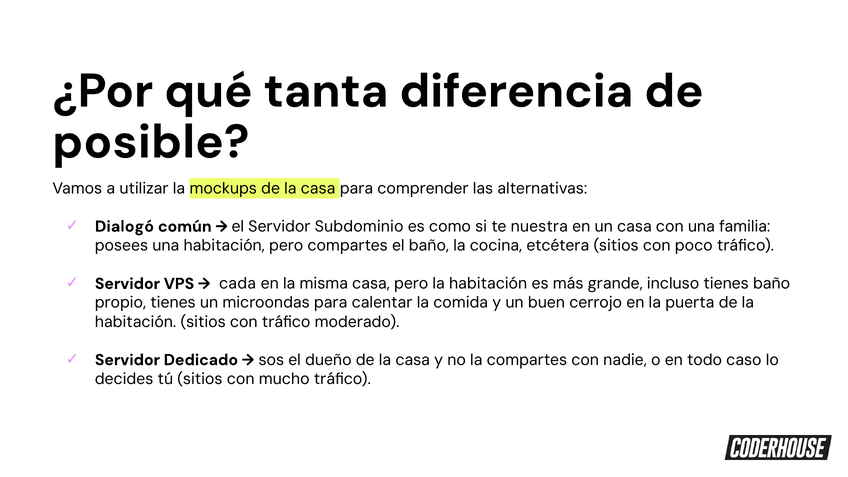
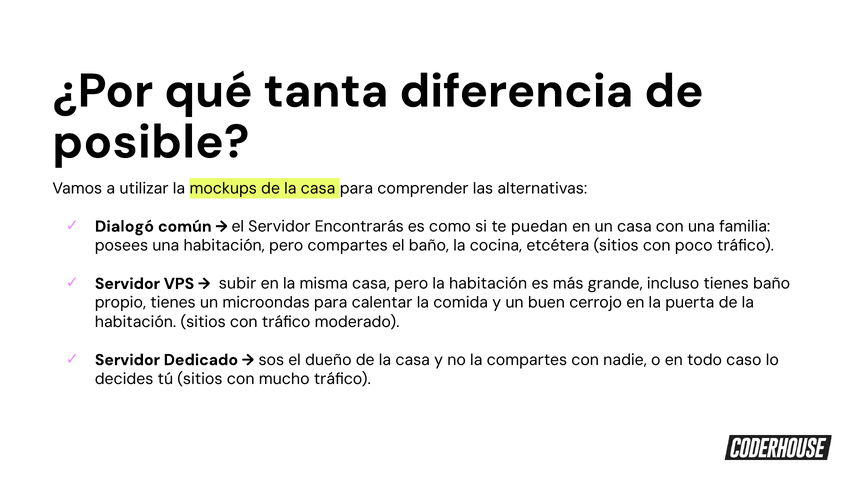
Subdominio: Subdominio -> Encontrarás
nuestra: nuestra -> puedan
cada: cada -> subir
